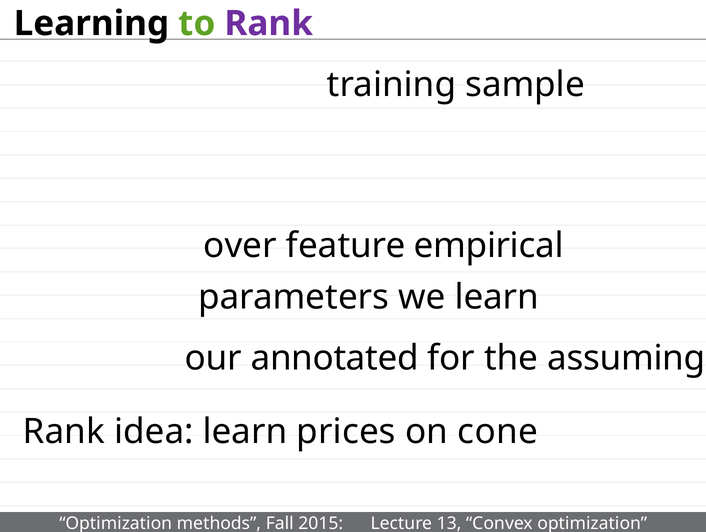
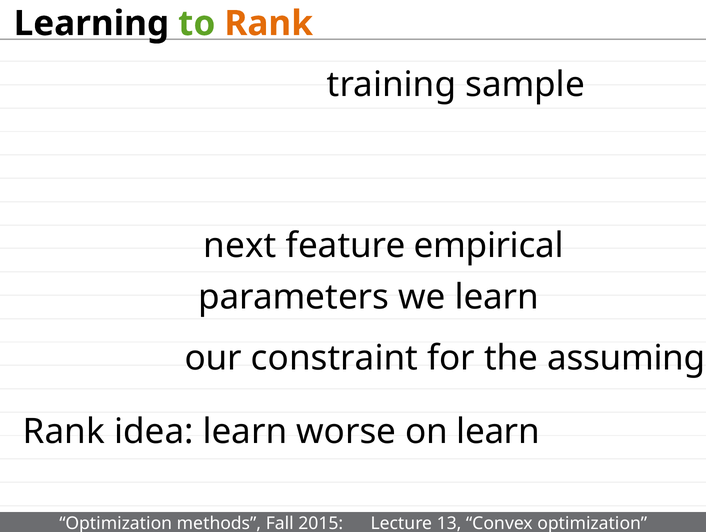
Rank at (269, 24) colour: purple -> orange
over: over -> next
annotated: annotated -> constraint
prices: prices -> worse
on cone: cone -> learn
